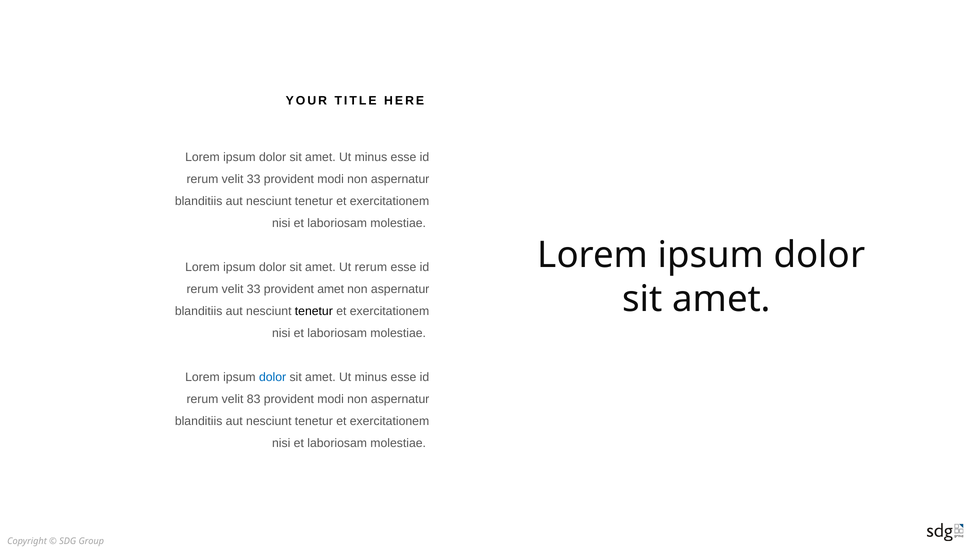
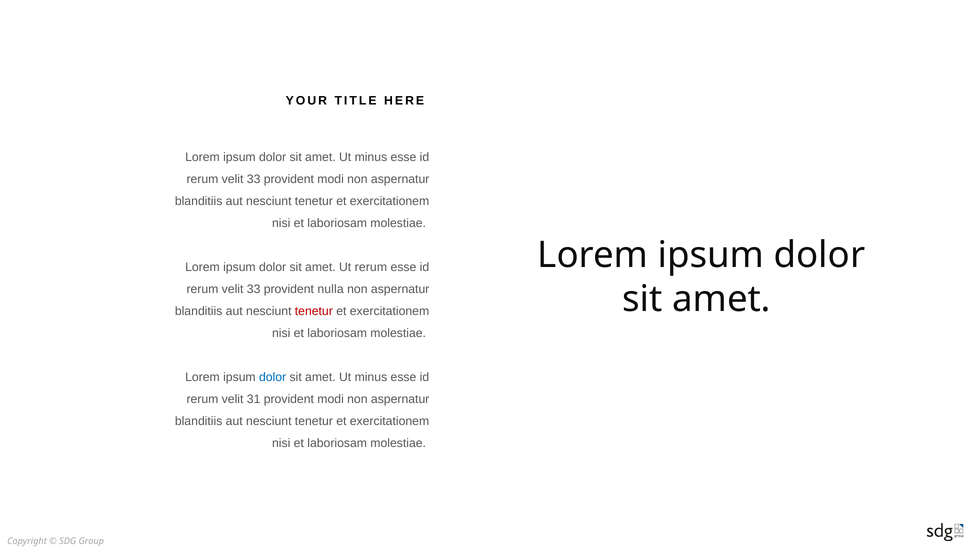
provident amet: amet -> nulla
tenetur at (314, 311) colour: black -> red
83: 83 -> 31
